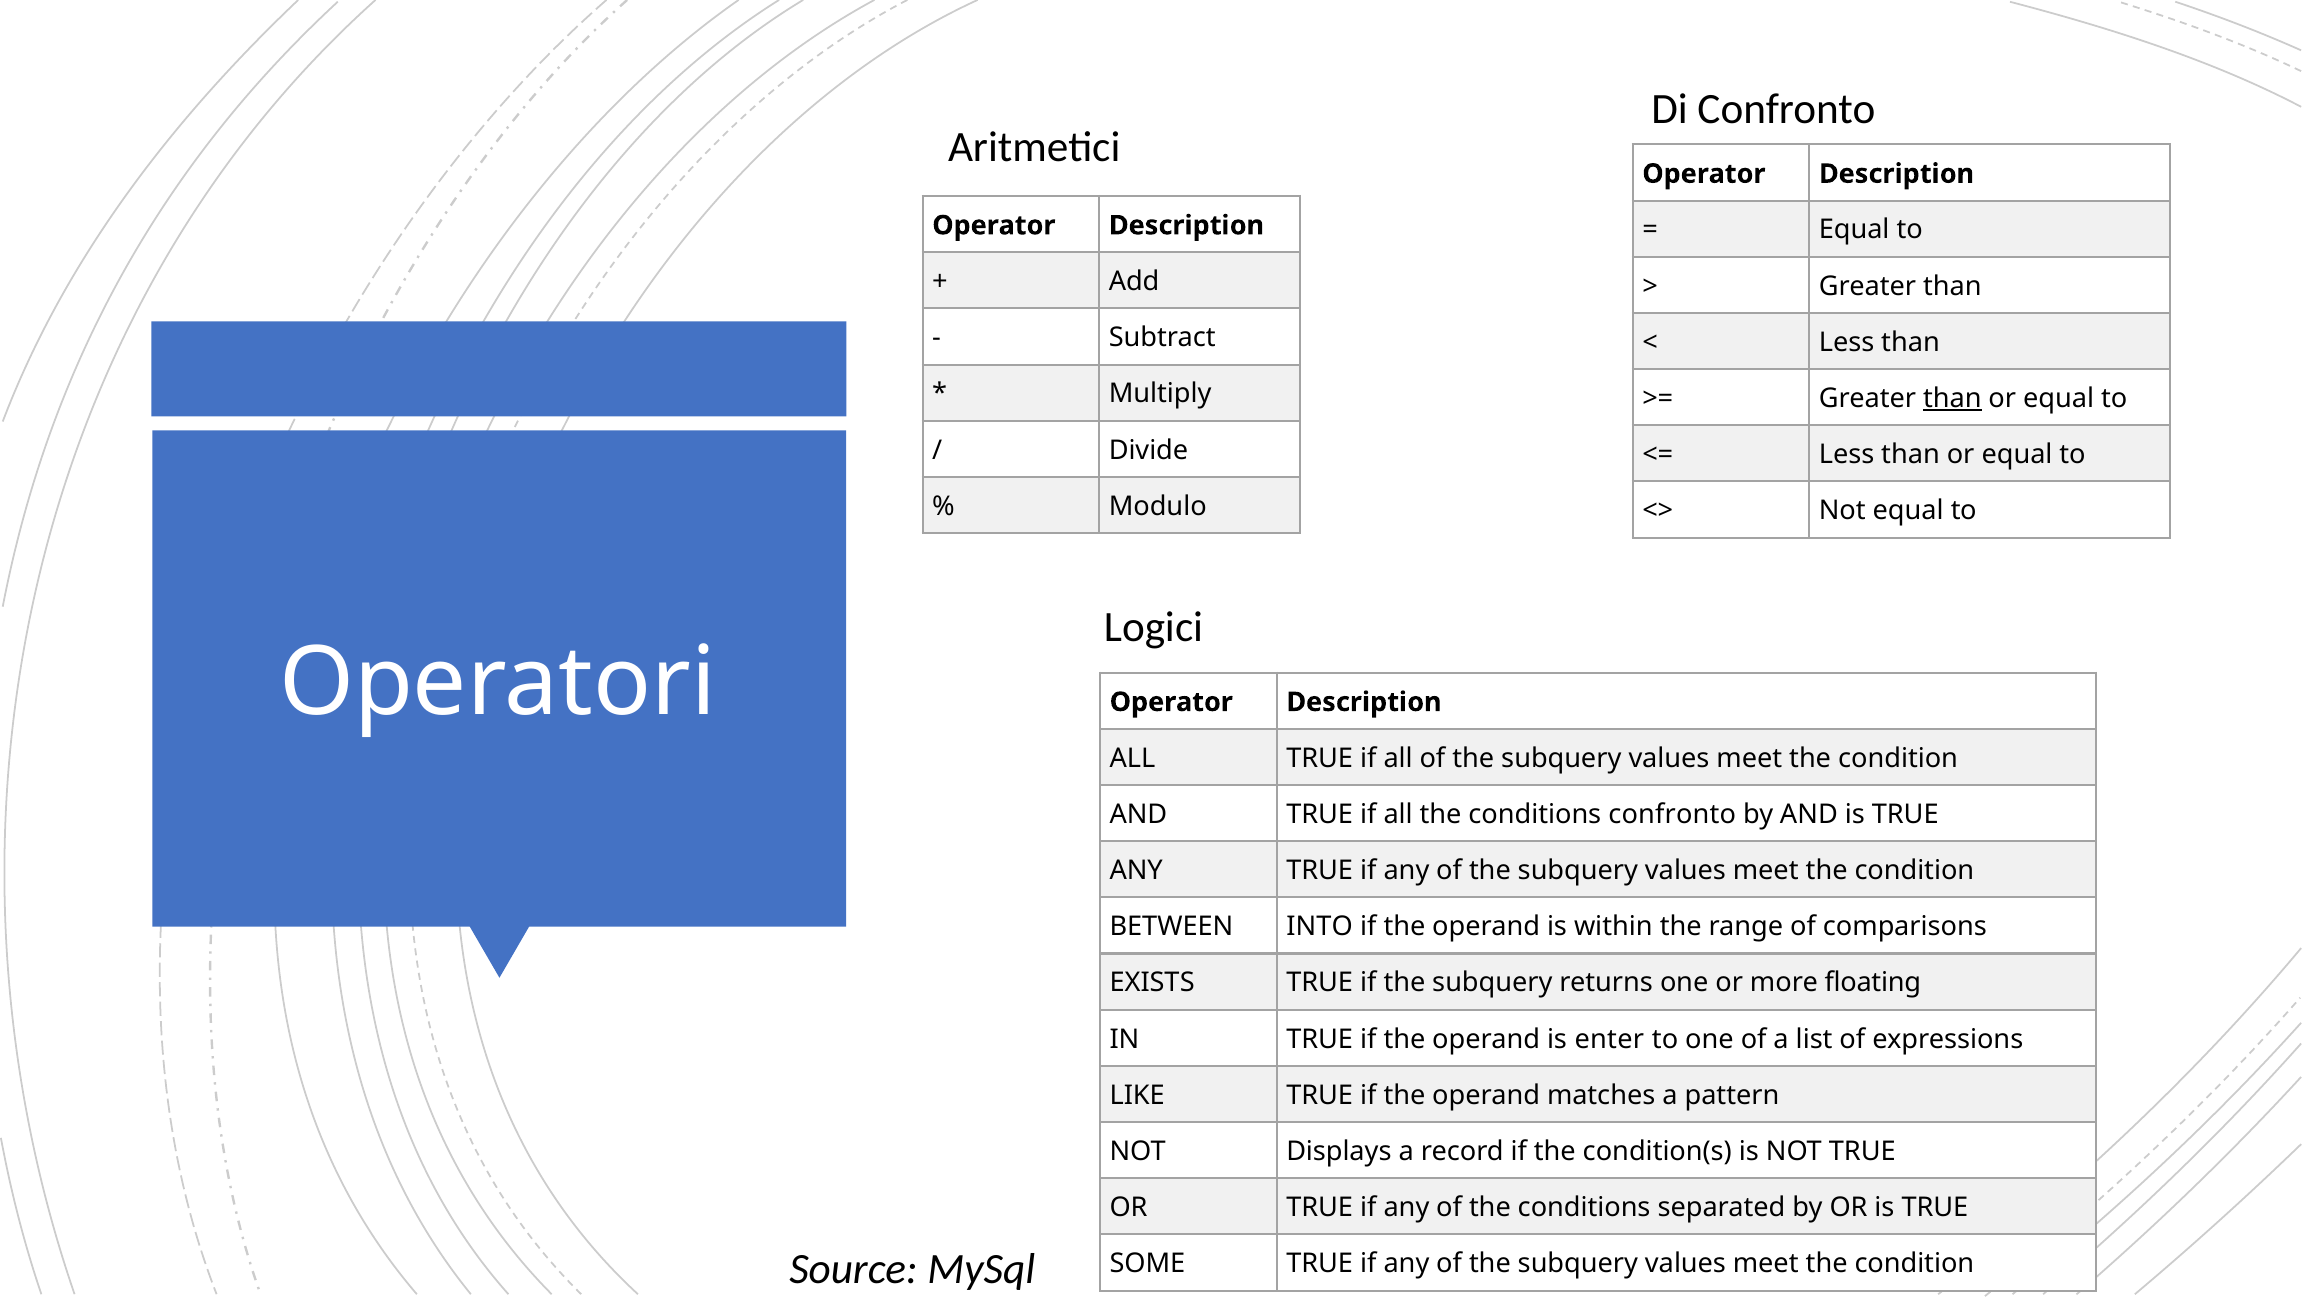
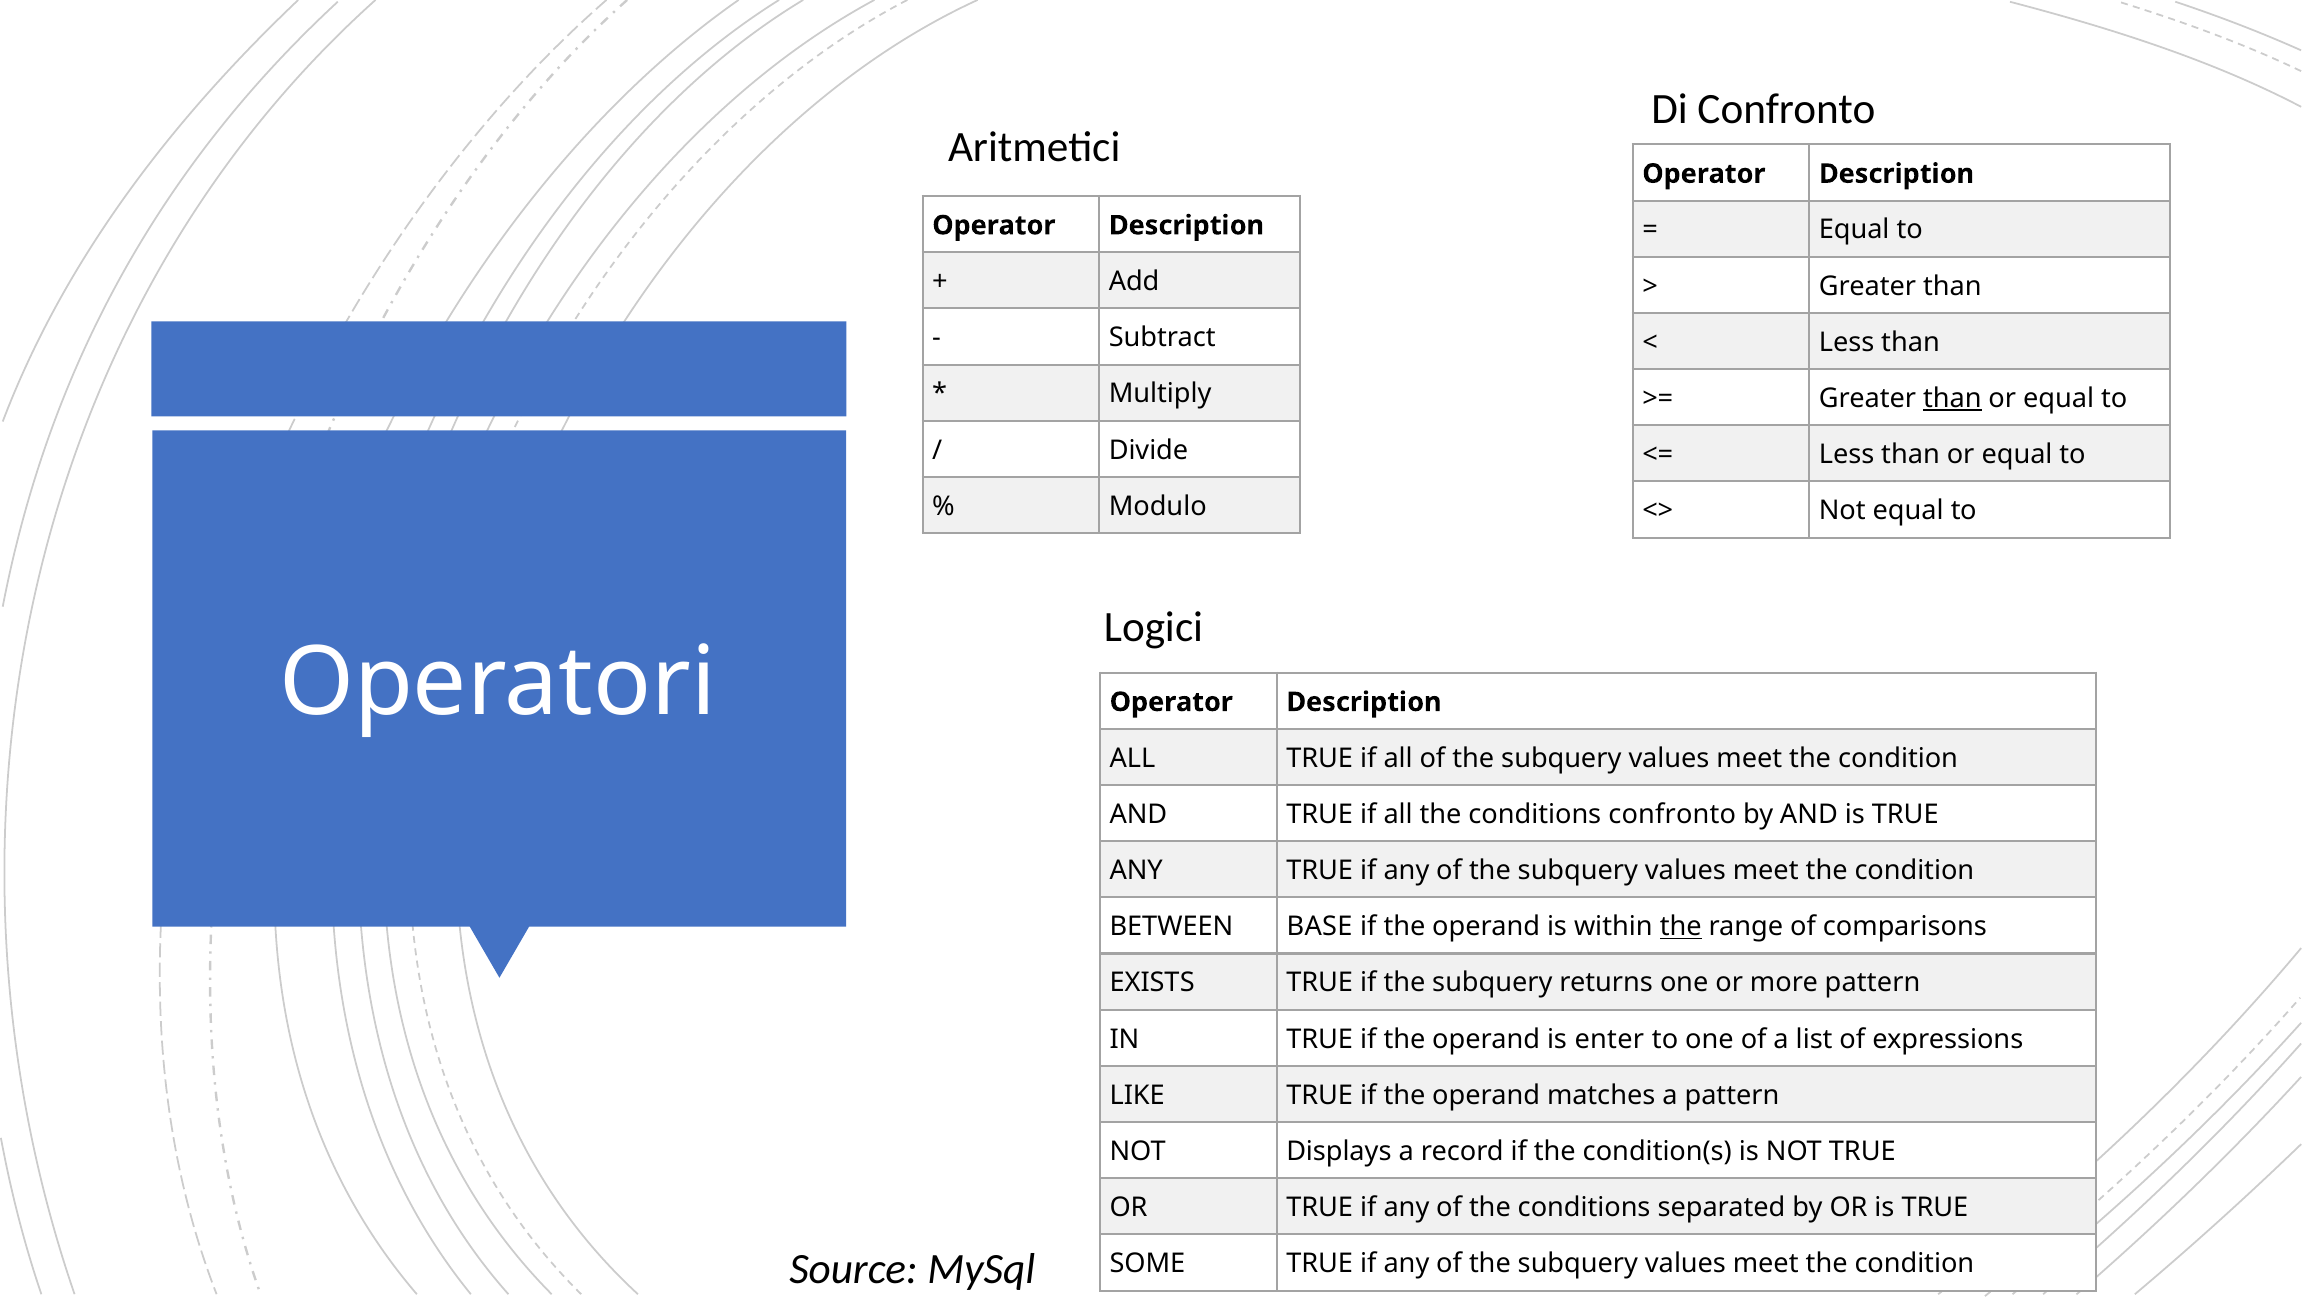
INTO: INTO -> BASE
the at (1681, 927) underline: none -> present
more floating: floating -> pattern
